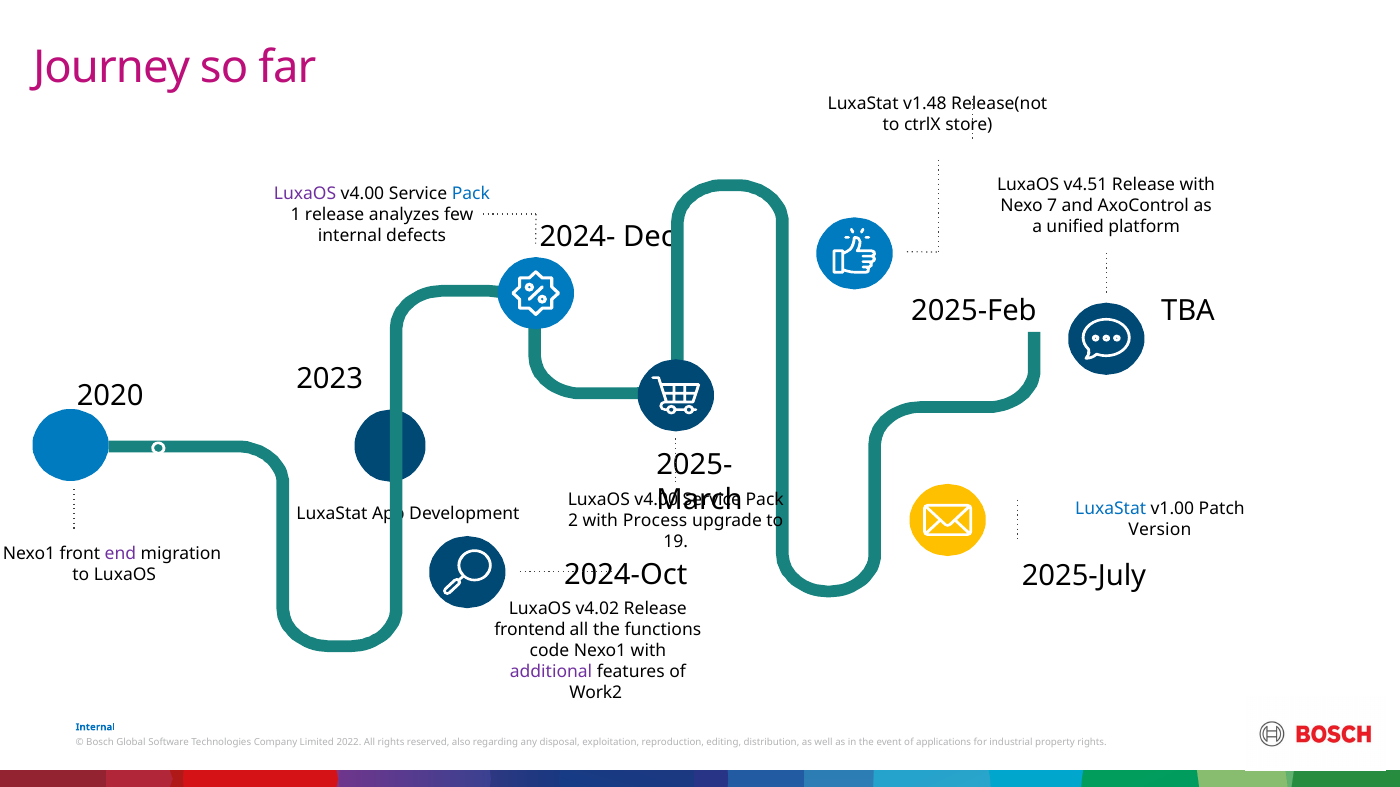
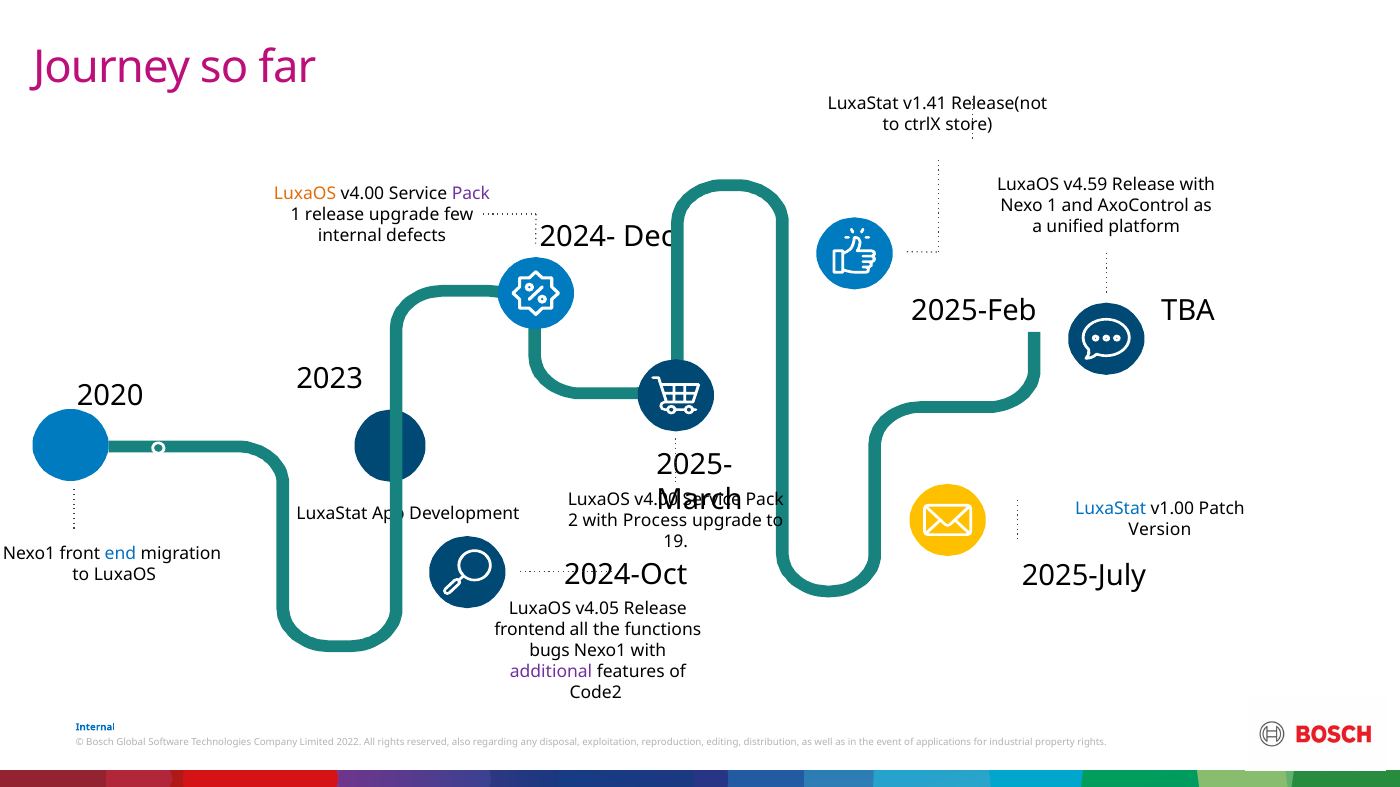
v1.48: v1.48 -> v1.41
v4.51: v4.51 -> v4.59
LuxaOS at (305, 194) colour: purple -> orange
Pack at (471, 194) colour: blue -> purple
Nexo 7: 7 -> 1
release analyzes: analyzes -> upgrade
end colour: purple -> blue
v4.02: v4.02 -> v4.05
code: code -> bugs
Work2: Work2 -> Code2
